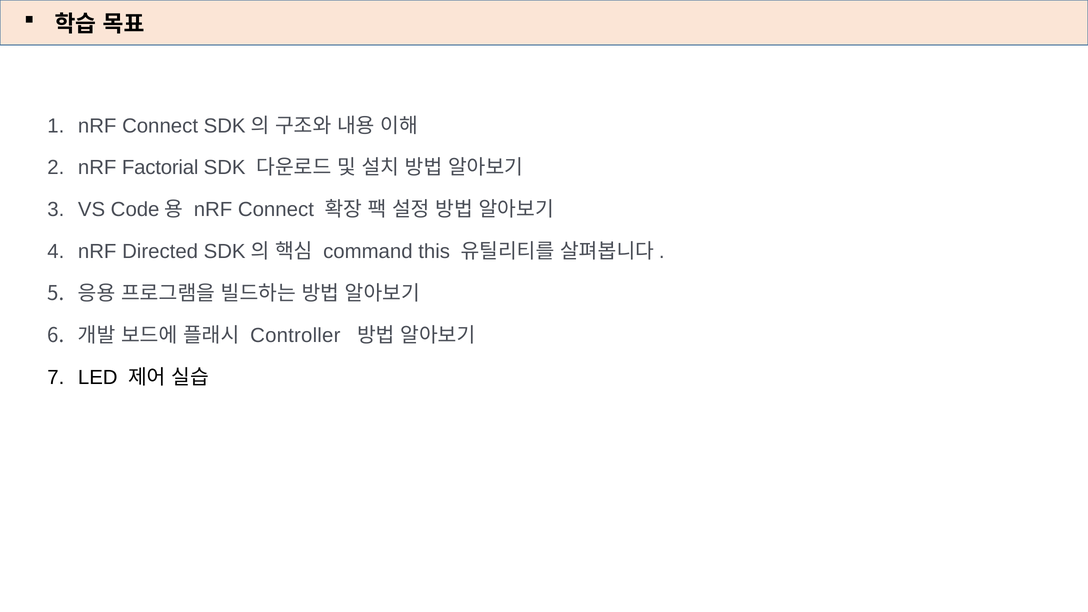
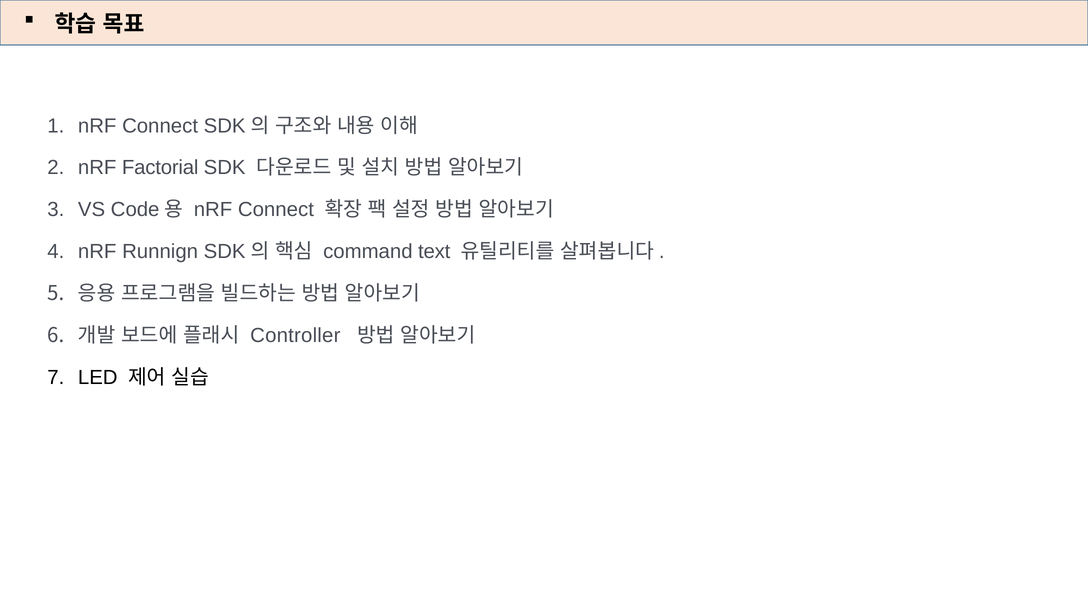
Directed: Directed -> Runnign
this: this -> text
